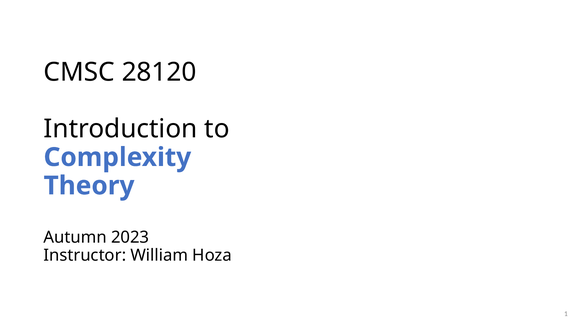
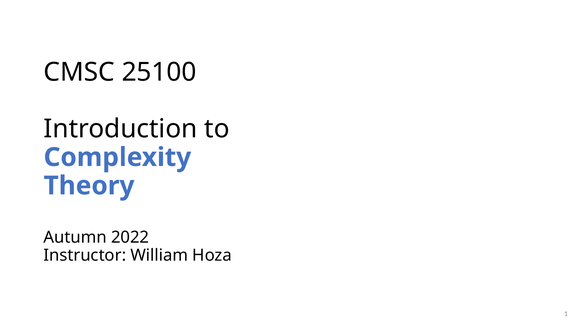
28120: 28120 -> 25100
2023: 2023 -> 2022
